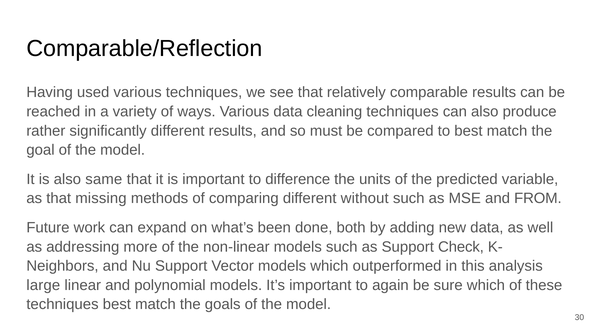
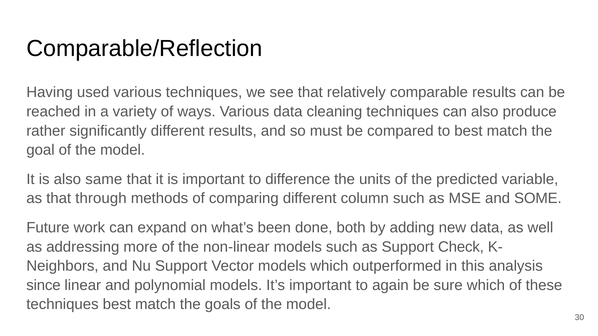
missing: missing -> through
without: without -> column
FROM: FROM -> SOME
large: large -> since
